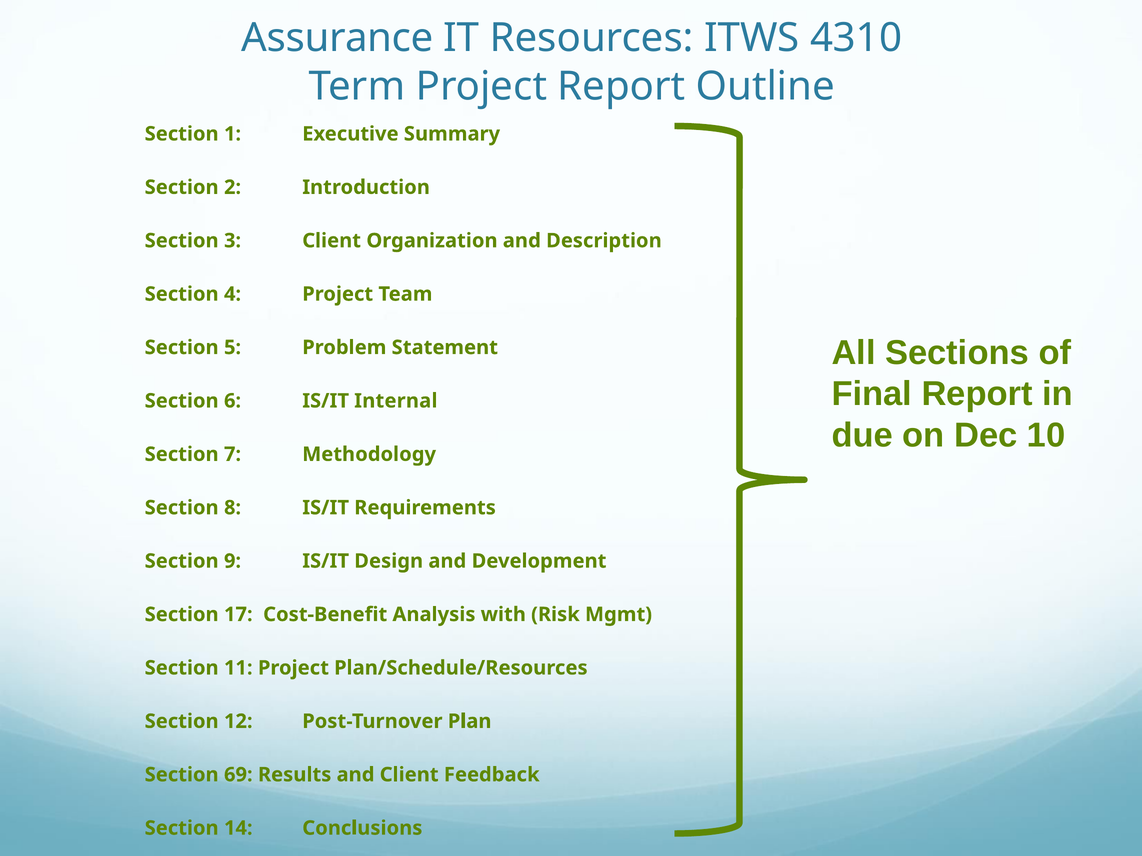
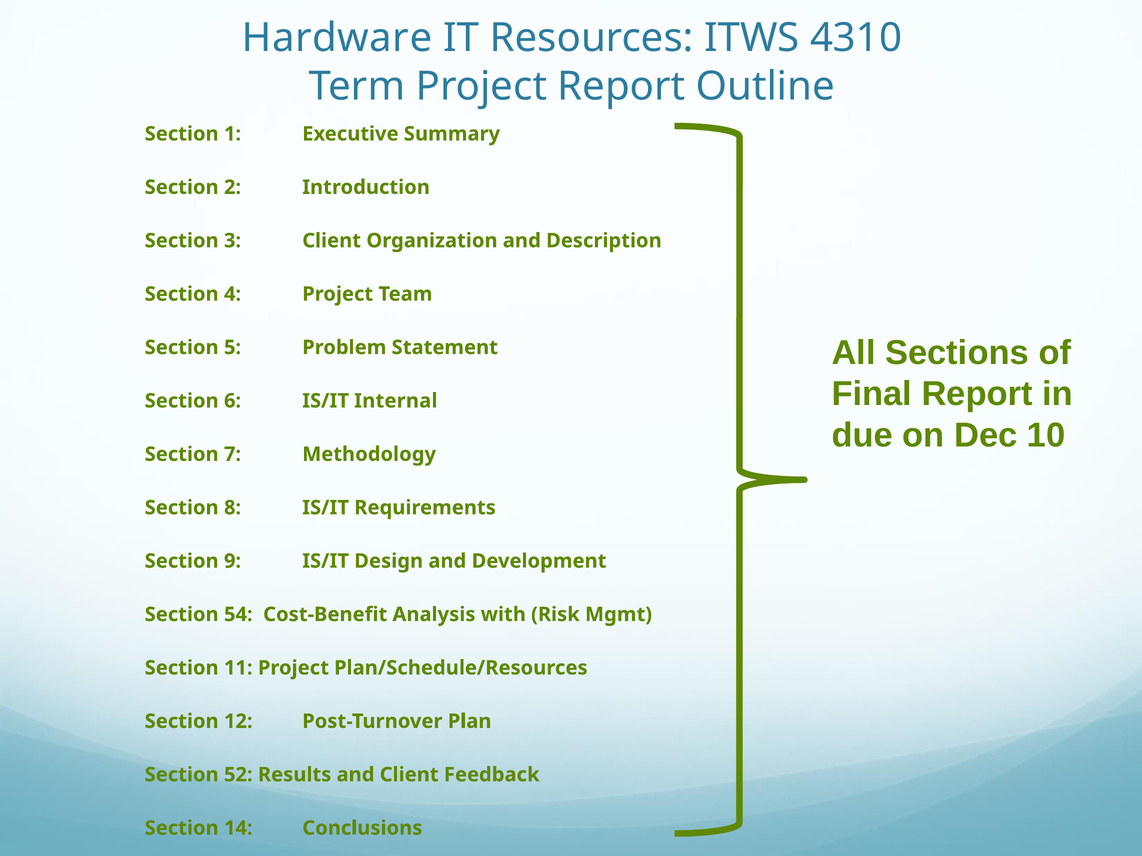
Assurance: Assurance -> Hardware
17: 17 -> 54
69: 69 -> 52
